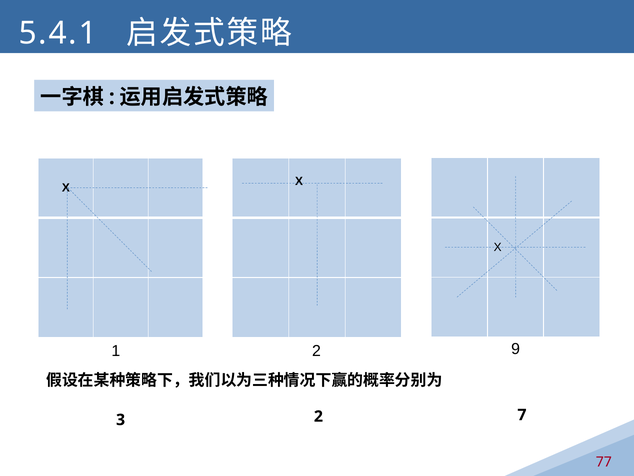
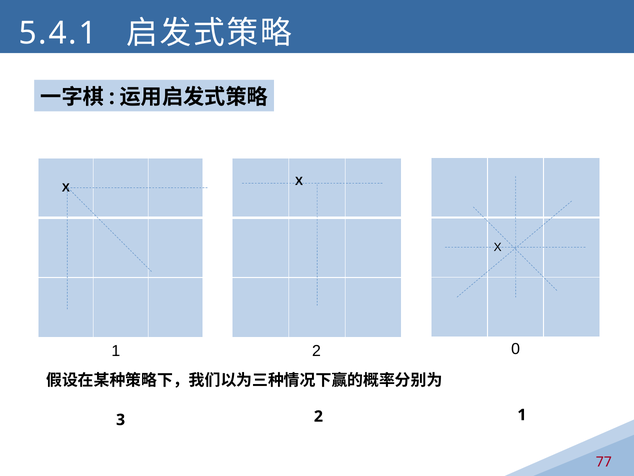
9: 9 -> 0
2 7: 7 -> 1
